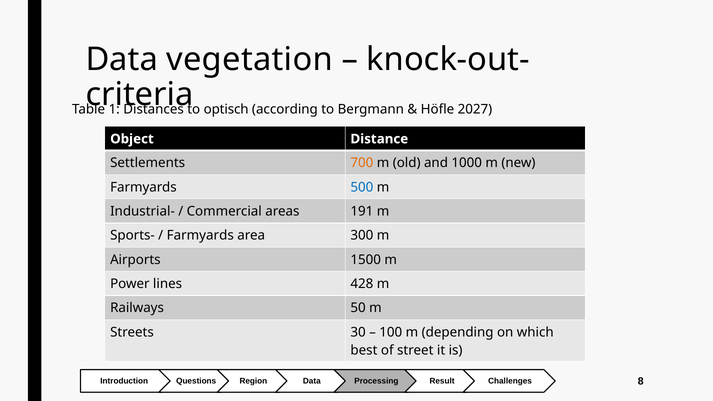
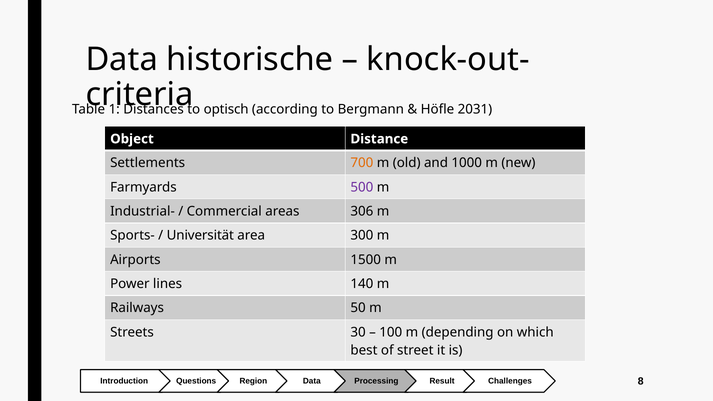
vegetation: vegetation -> historische
2027: 2027 -> 2031
500 colour: blue -> purple
191: 191 -> 306
Farmyards at (200, 236): Farmyards -> Universität
428: 428 -> 140
